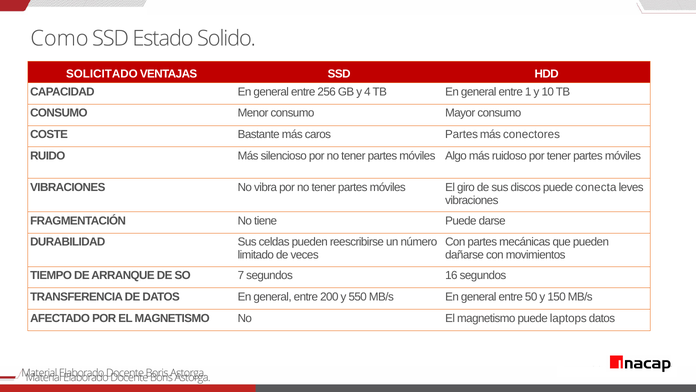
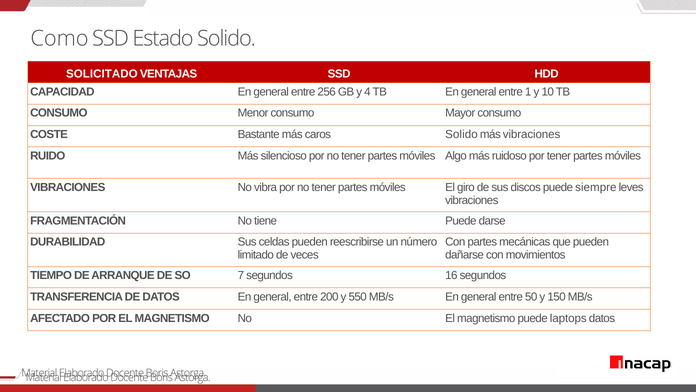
caros Partes: Partes -> Solido
más conectores: conectores -> vibraciones
conecta: conecta -> siempre
